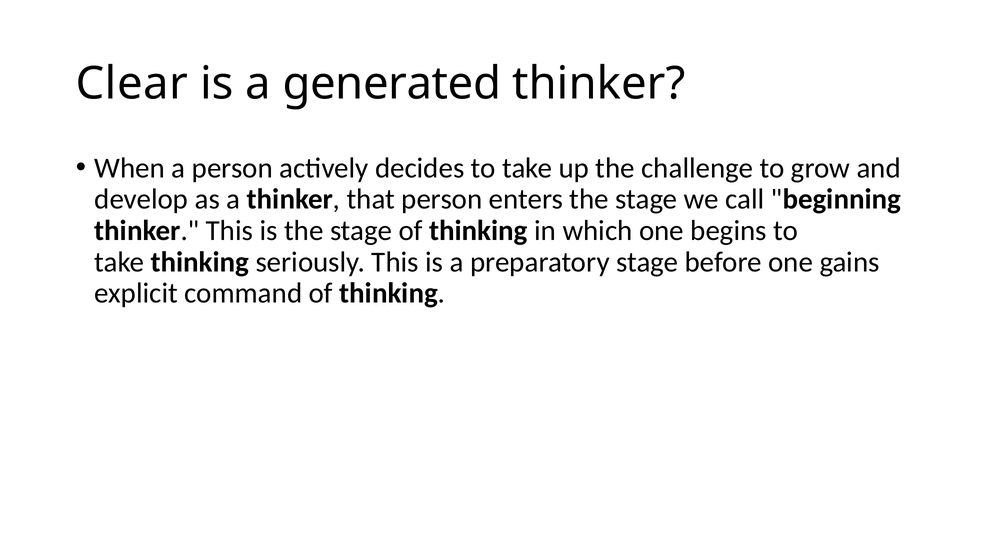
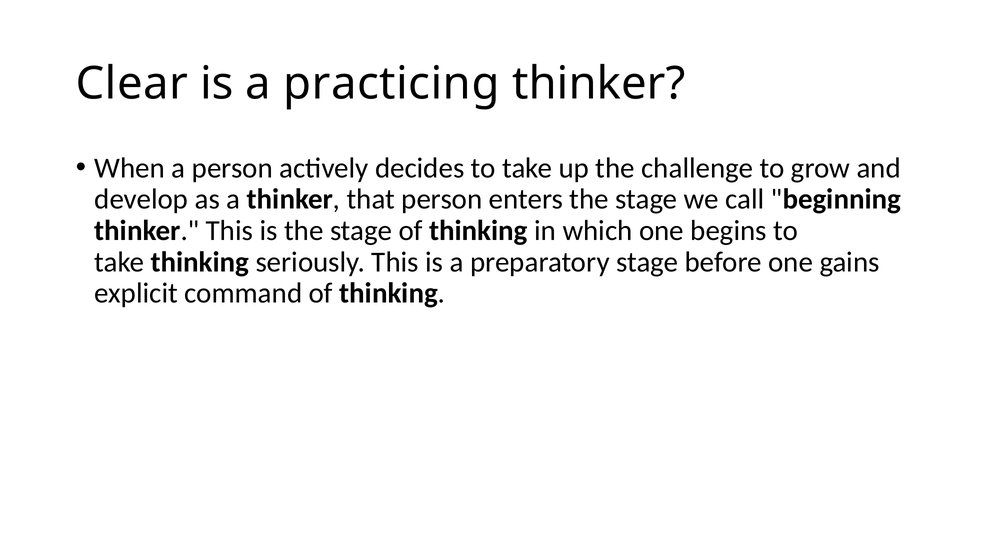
generated: generated -> practicing
